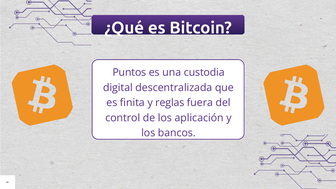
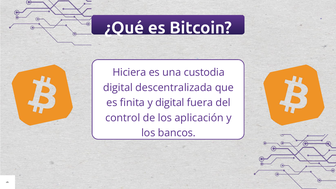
Puntos: Puntos -> Hiciera
y reglas: reglas -> digital
